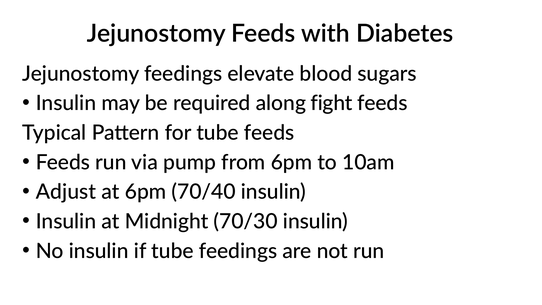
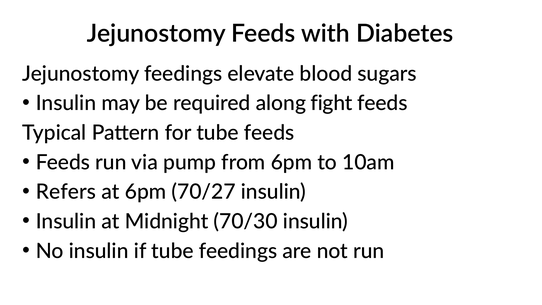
Adjust: Adjust -> Refers
70/40: 70/40 -> 70/27
